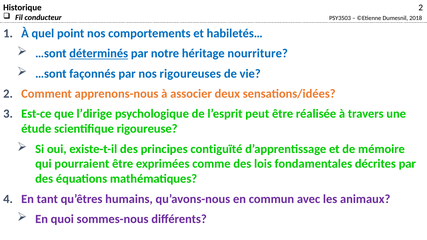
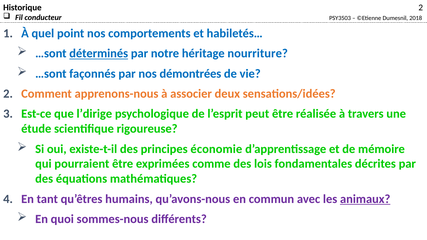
rigoureuses: rigoureuses -> démontrées
contiguïté: contiguïté -> économie
animaux underline: none -> present
